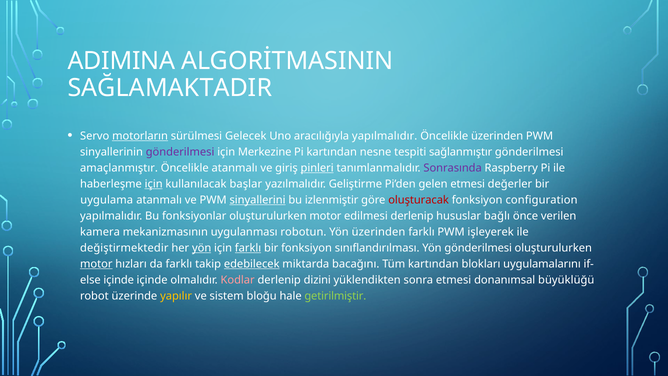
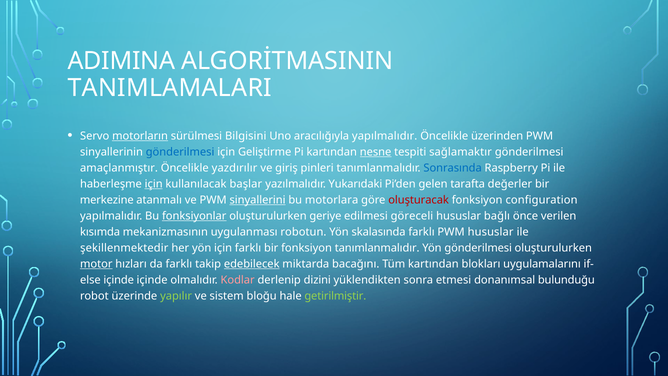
SAĞLAMAKTADIR: SAĞLAMAKTADIR -> TANIMLAMALARI
Gelecek: Gelecek -> Bilgisini
gönderilmesi at (180, 152) colour: purple -> blue
Merkezine: Merkezine -> Geliştirme
nesne underline: none -> present
sağlanmıştır: sağlanmıştır -> sağlamaktır
Öncelikle atanmalı: atanmalı -> yazdırılır
pinleri underline: present -> none
Sonrasında colour: purple -> blue
Geliştirme: Geliştirme -> Yukarıdaki
gelen etmesi: etmesi -> tarafta
uygulama: uygulama -> merkezine
izlenmiştir: izlenmiştir -> motorlara
fonksiyonlar underline: none -> present
motor at (325, 216): motor -> geriye
edilmesi derlenip: derlenip -> göreceli
kamera: kamera -> kısımda
Yön üzerinden: üzerinden -> skalasında
PWM işleyerek: işleyerek -> hususlar
değiştirmektedir: değiştirmektedir -> şekillenmektedir
yön at (202, 248) underline: present -> none
farklı at (248, 248) underline: present -> none
fonksiyon sınıflandırılması: sınıflandırılması -> tanımlanmalıdır
büyüklüğü: büyüklüğü -> bulunduğu
yapılır colour: yellow -> light green
